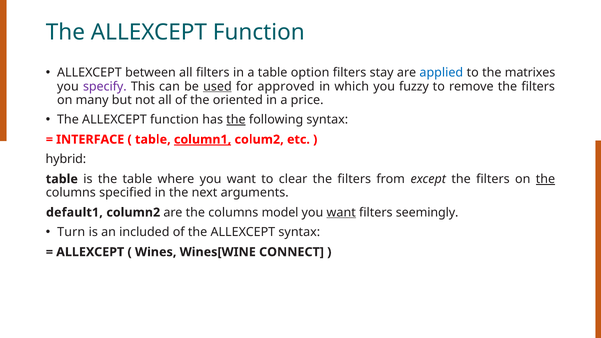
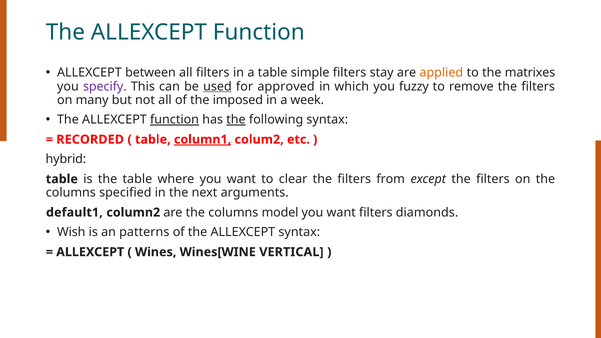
option: option -> simple
applied colour: blue -> orange
oriented: oriented -> imposed
price: price -> week
function at (175, 120) underline: none -> present
INTERFACE: INTERFACE -> RECORDED
the at (545, 179) underline: present -> none
want at (341, 212) underline: present -> none
seemingly: seemingly -> diamonds
Turn: Turn -> Wish
included: included -> patterns
CONNECT: CONNECT -> VERTICAL
